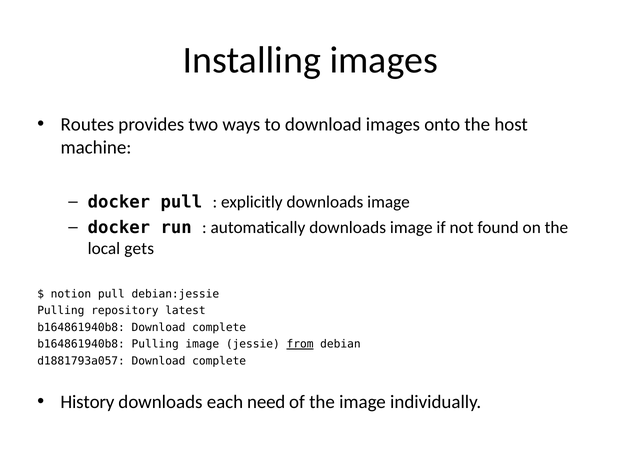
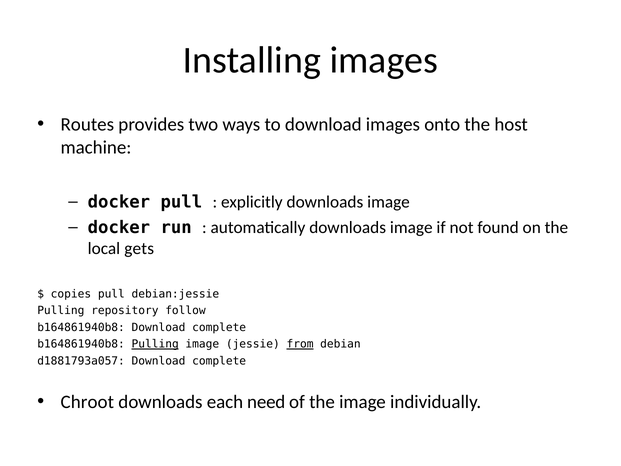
notion: notion -> copies
latest: latest -> follow
Pulling at (155, 344) underline: none -> present
History: History -> Chroot
